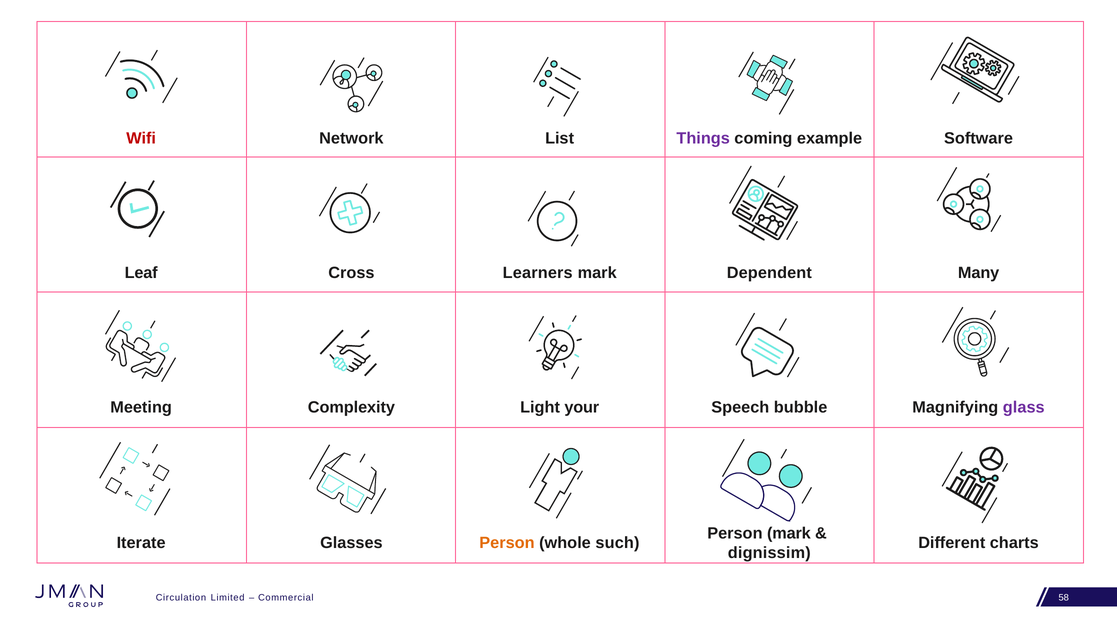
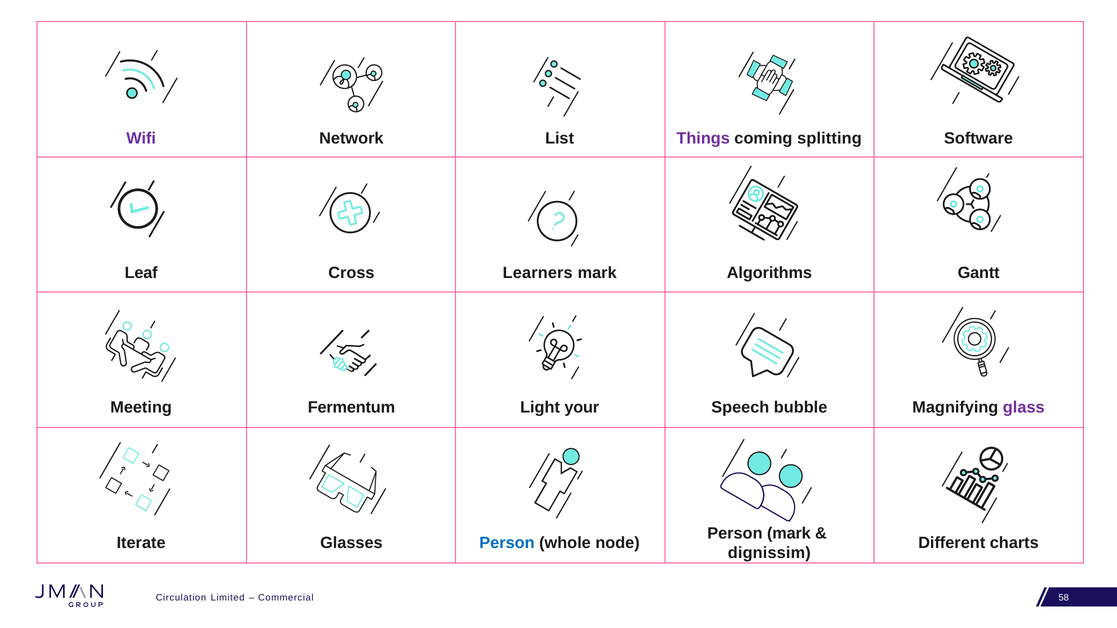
Wifi colour: red -> purple
example: example -> splitting
Dependent: Dependent -> Algorithms
Many: Many -> Gantt
Complexity: Complexity -> Fermentum
Person at (507, 543) colour: orange -> blue
such: such -> node
